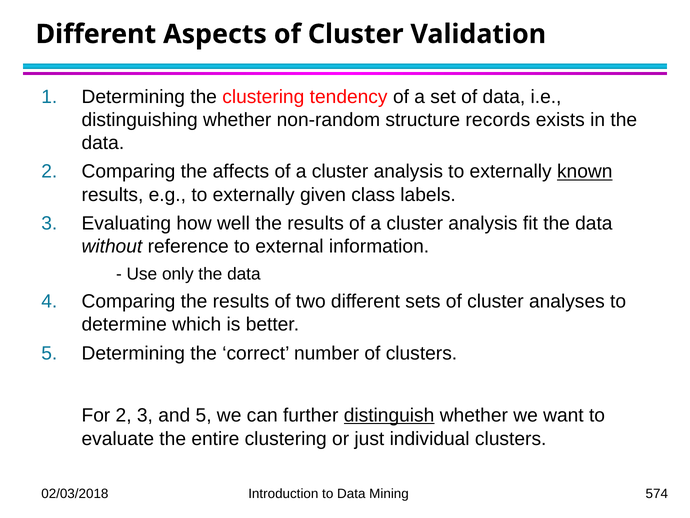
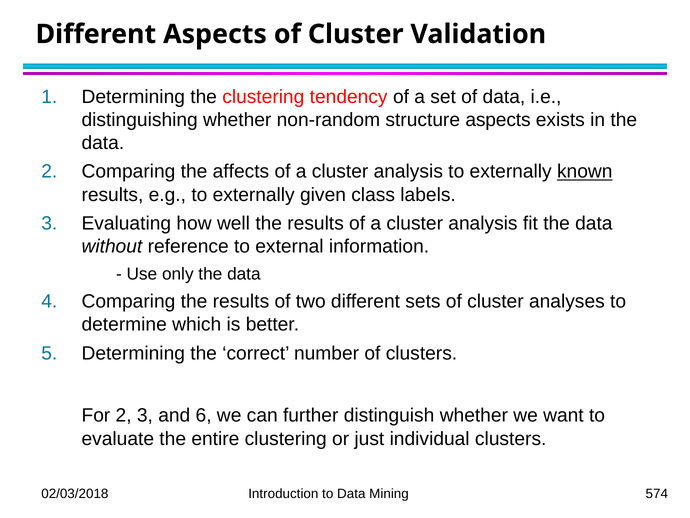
structure records: records -> aspects
and 5: 5 -> 6
distinguish underline: present -> none
